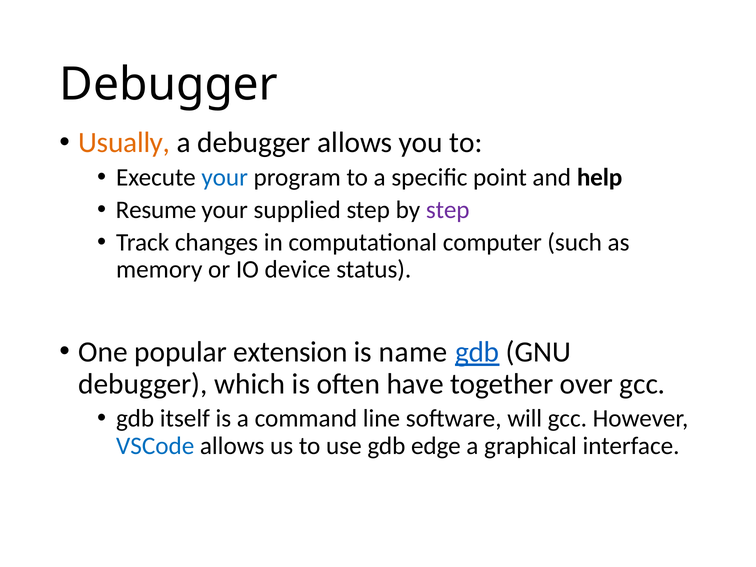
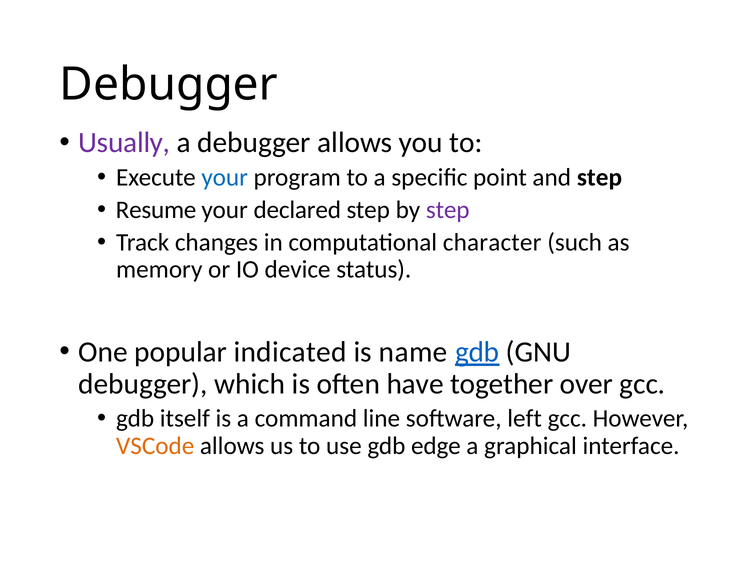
Usually colour: orange -> purple
and help: help -> step
supplied: supplied -> declared
computer: computer -> character
extension: extension -> indicated
will: will -> left
VSCode colour: blue -> orange
